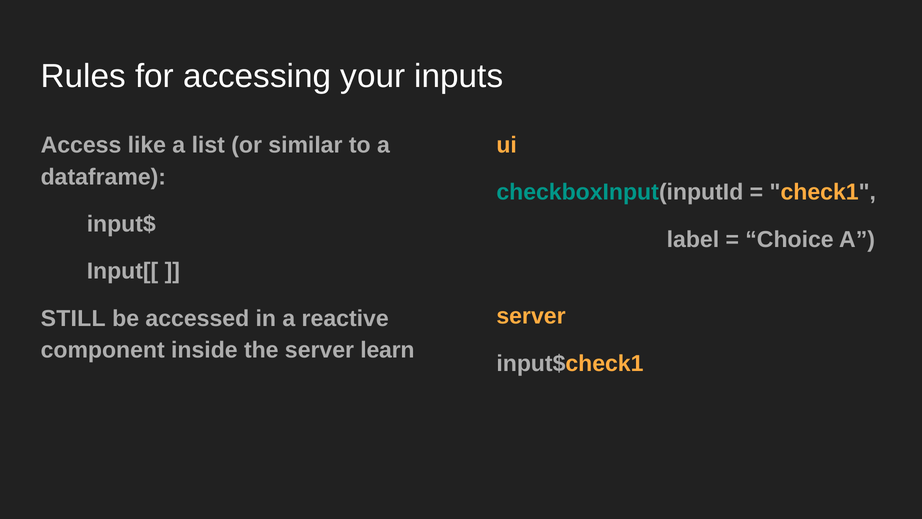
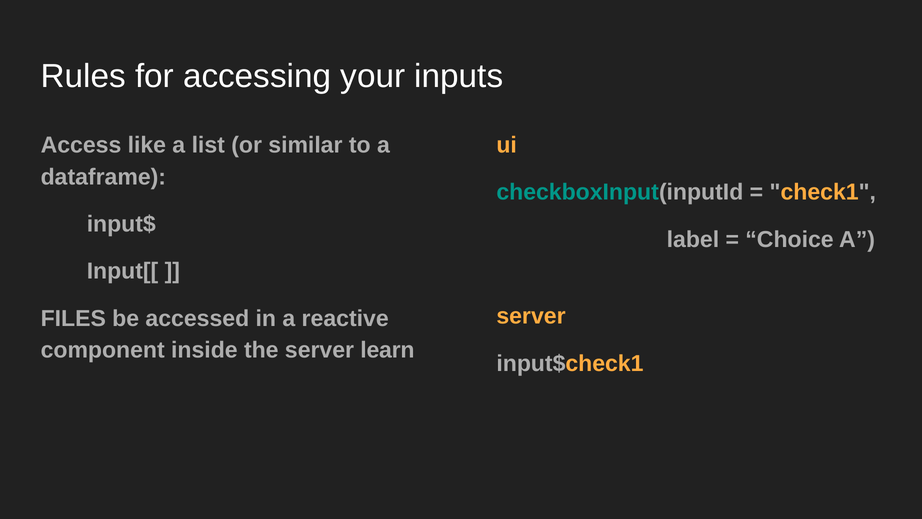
STILL: STILL -> FILES
